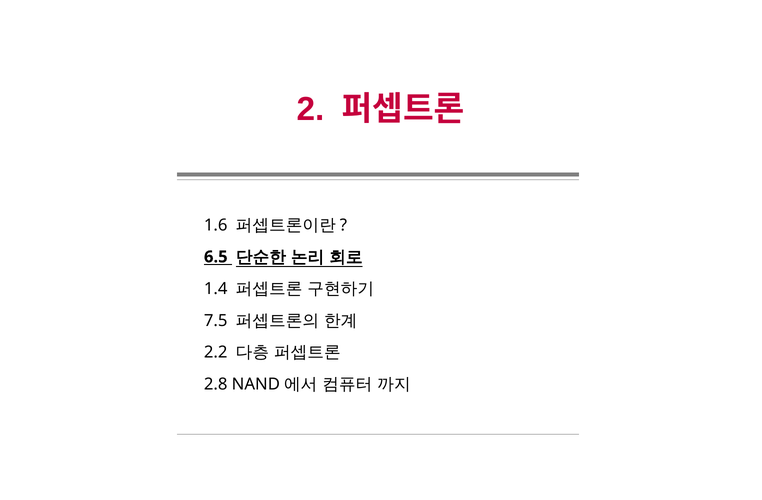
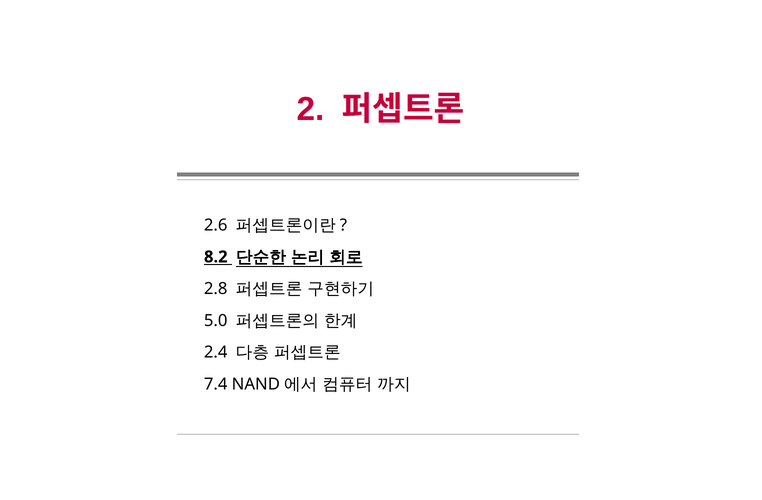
1.6: 1.6 -> 2.6
6.5: 6.5 -> 8.2
1.4: 1.4 -> 2.8
7.5: 7.5 -> 5.0
2.2: 2.2 -> 2.4
2.8: 2.8 -> 7.4
